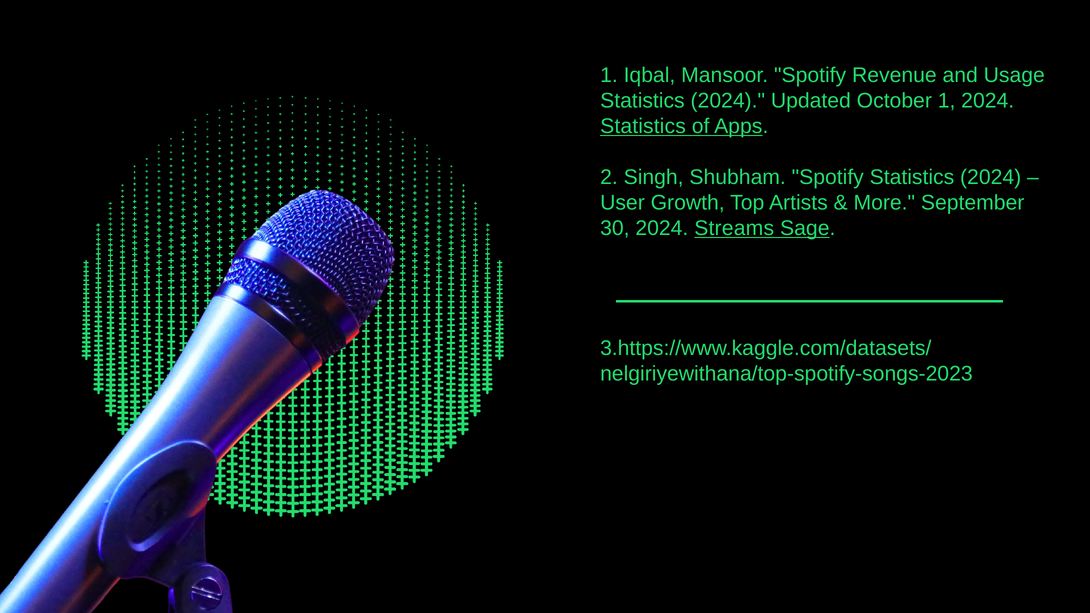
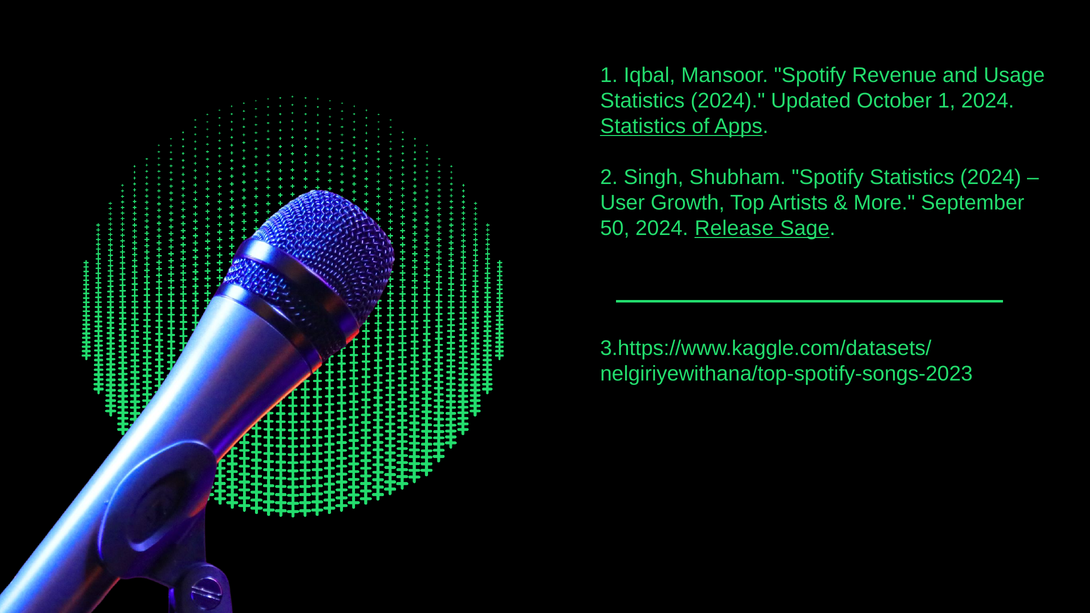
30: 30 -> 50
Streams: Streams -> Release
